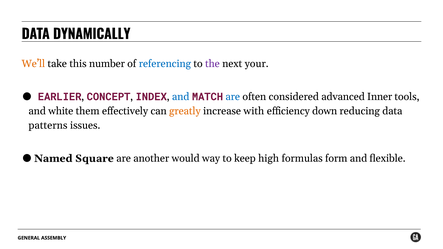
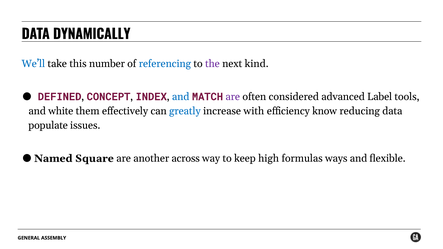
We’ll colour: orange -> blue
your: your -> kind
EARLIER: EARLIER -> DEFINED
are at (233, 97) colour: blue -> purple
Inner: Inner -> Label
greatly colour: orange -> blue
down: down -> know
patterns: patterns -> populate
would: would -> across
form: form -> ways
